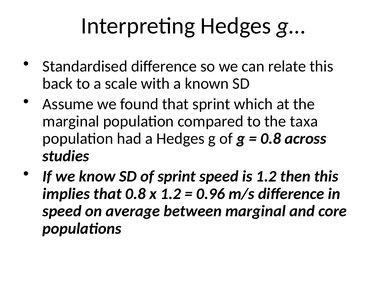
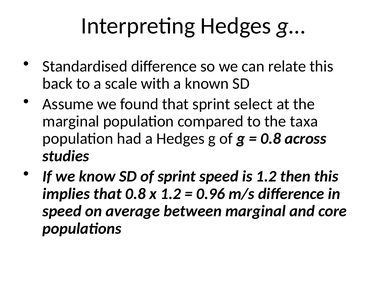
which: which -> select
